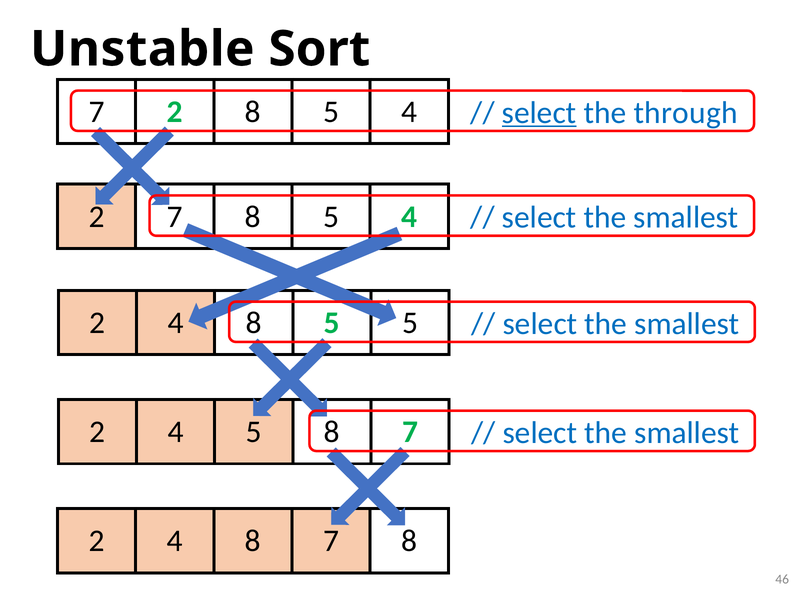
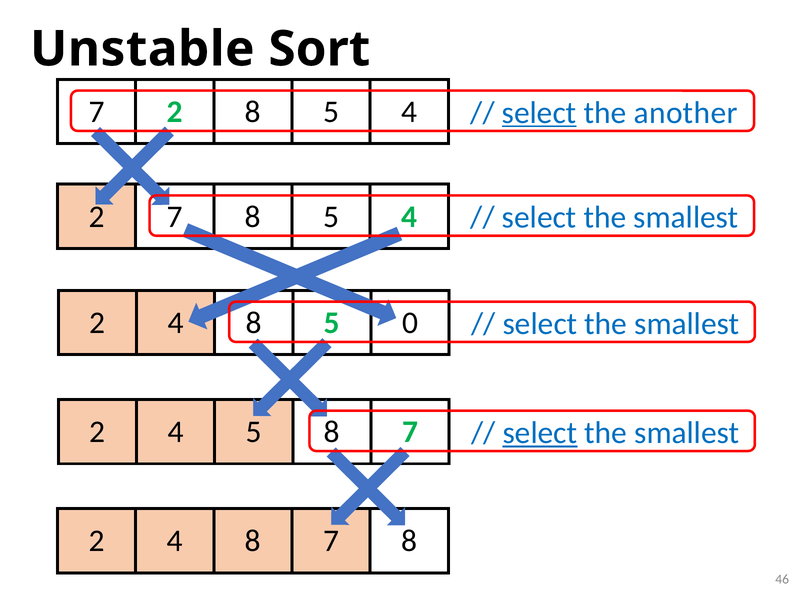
through: through -> another
5 at (410, 323): 5 -> 0
select at (540, 433) underline: none -> present
